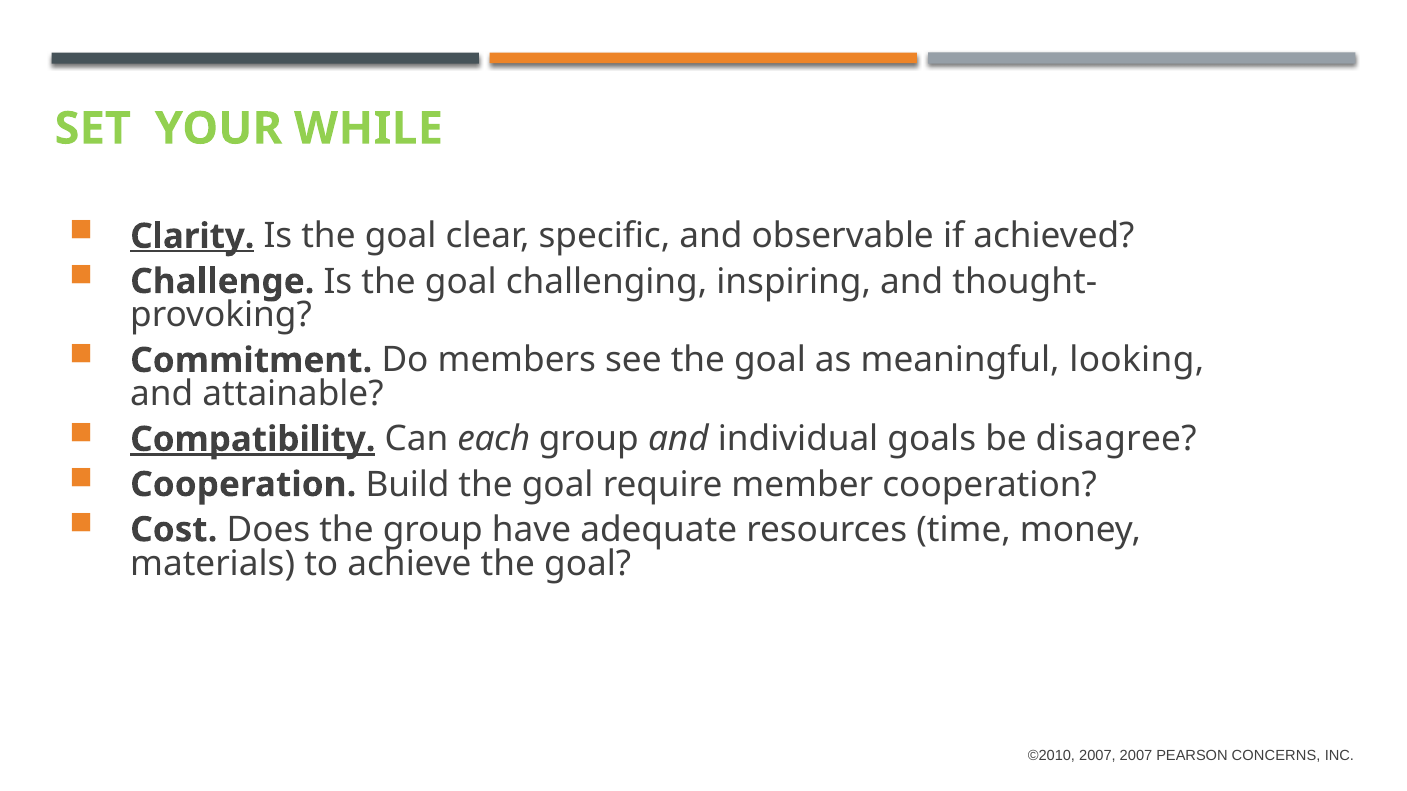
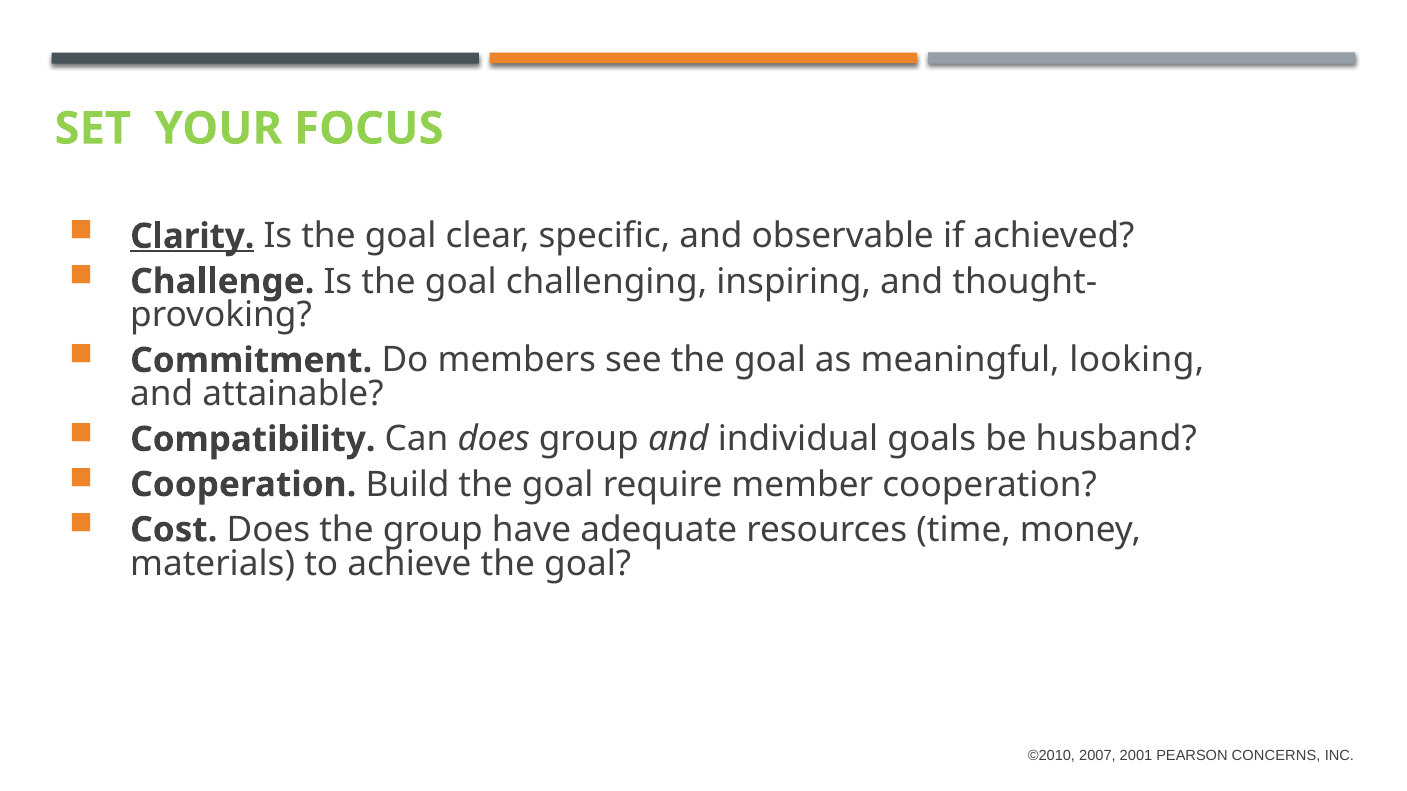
WHILE: WHILE -> FOCUS
Compatibility underline: present -> none
Can each: each -> does
disagree: disagree -> husband
2007 2007: 2007 -> 2001
